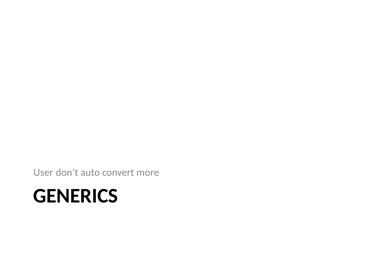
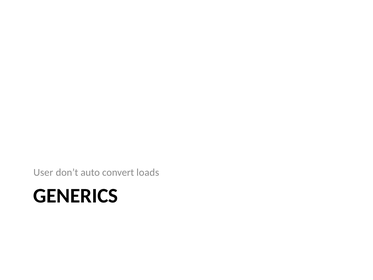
more: more -> loads
